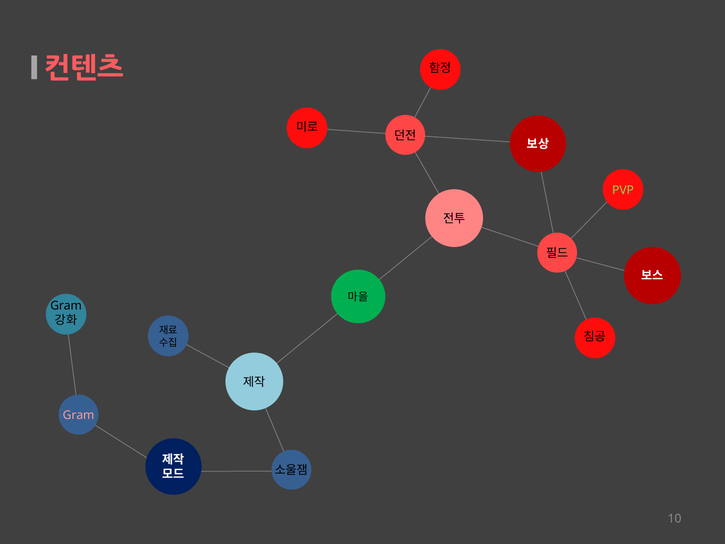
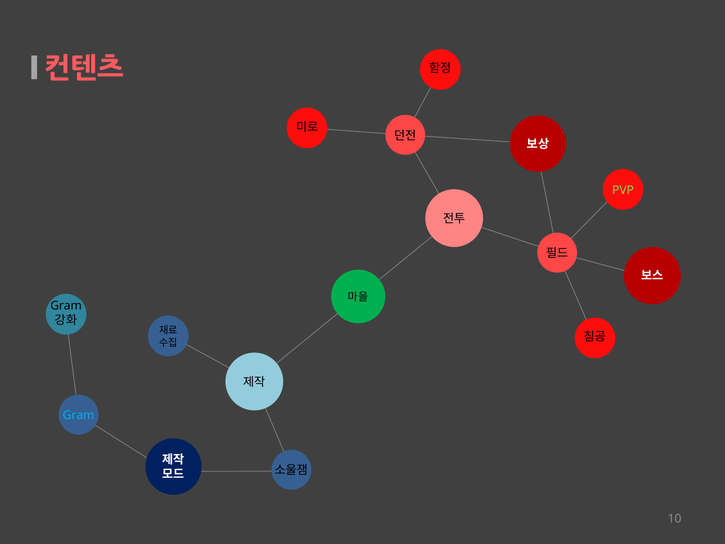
Gram at (79, 415) colour: pink -> light blue
